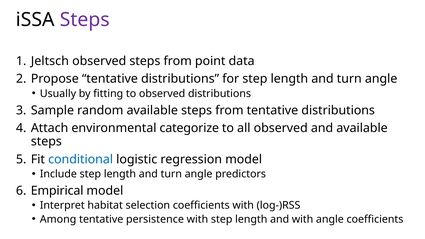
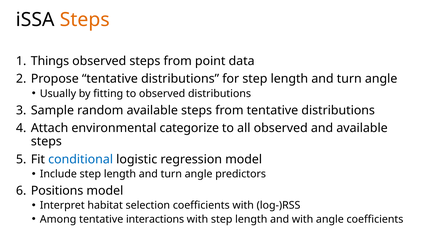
Steps at (85, 20) colour: purple -> orange
Jeltsch: Jeltsch -> Things
Empirical: Empirical -> Positions
persistence: persistence -> interactions
